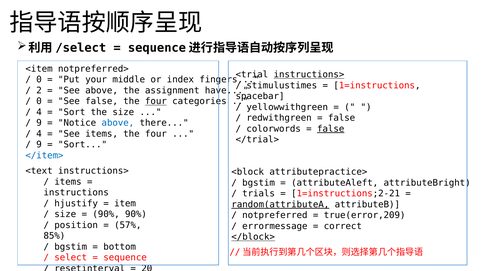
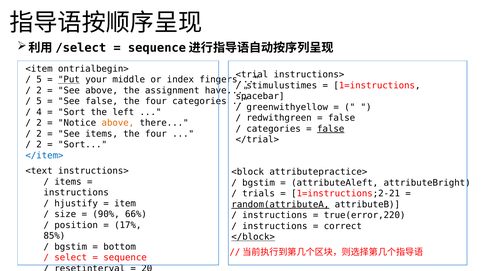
notpreferred>: notpreferred> -> ontrialbegin>
instructions> at (309, 75) underline: present -> none
0 at (39, 80): 0 -> 5
Put underline: none -> present
0 at (39, 101): 0 -> 5
four at (156, 101) underline: present -> none
yellowwithgreen: yellowwithgreen -> greenwithyellow
the size: size -> left
9 at (39, 123): 9 -> 2
above at (118, 123) colour: blue -> orange
colorwords at (274, 129): colorwords -> categories
4 at (39, 134): 4 -> 2
9 at (39, 145): 9 -> 2
90% 90%: 90% -> 66%
notpreferred at (275, 215): notpreferred -> instructions
true(error,209: true(error,209 -> true(error,220
57%: 57% -> 17%
errormessage at (275, 226): errormessage -> instructions
